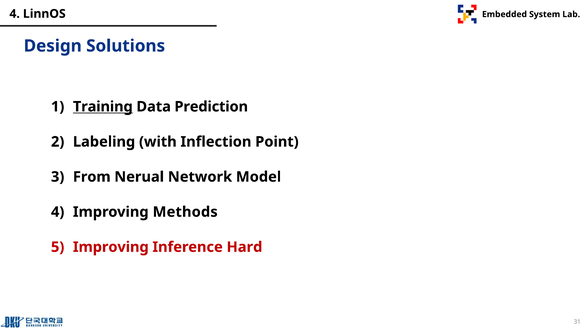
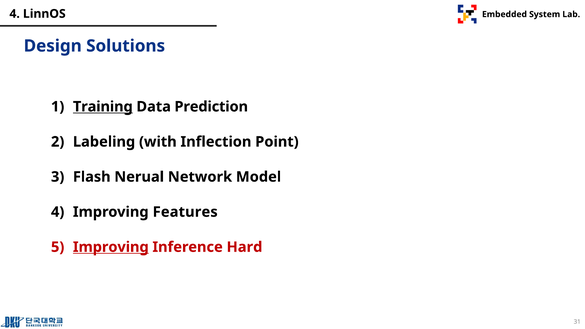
From: From -> Flash
Methods: Methods -> Features
Improving at (111, 247) underline: none -> present
